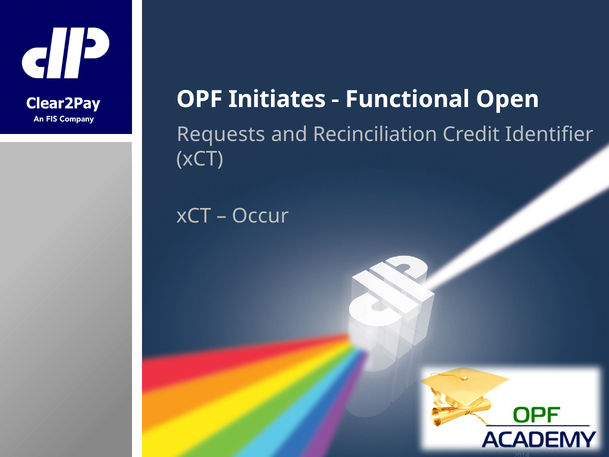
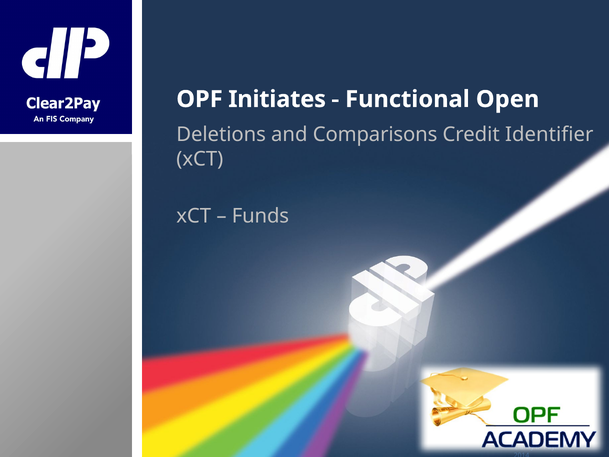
Requests: Requests -> Deletions
Recinciliation: Recinciliation -> Comparisons
Occur: Occur -> Funds
